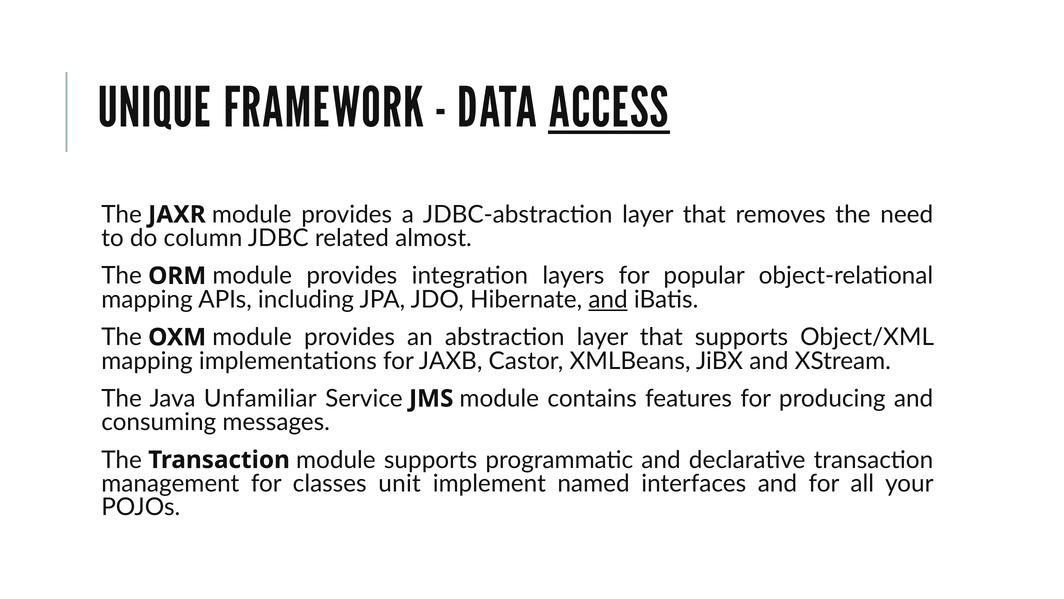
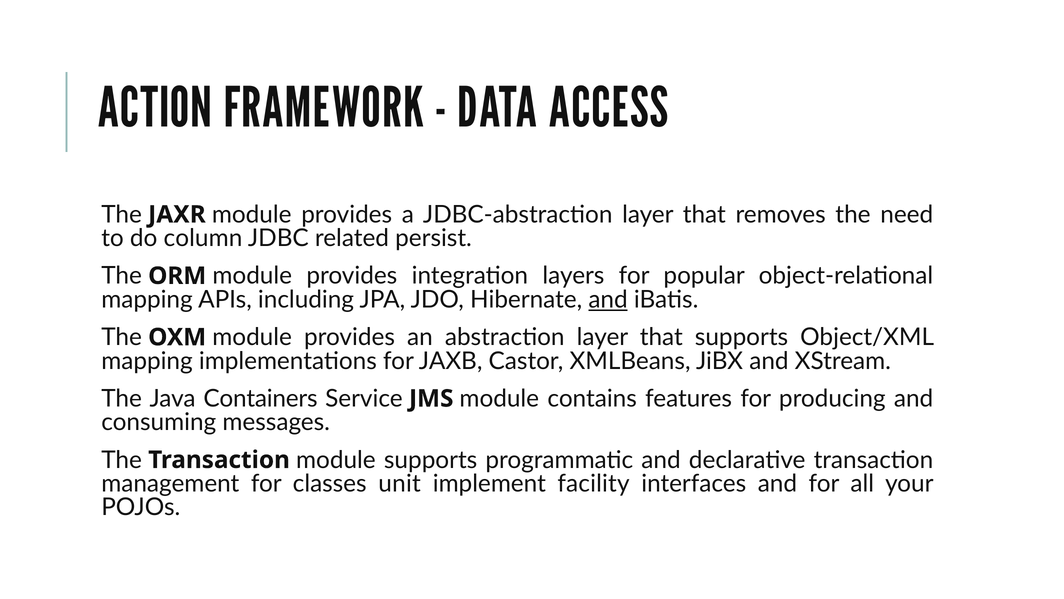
UNIQUE: UNIQUE -> ACTION
ACCESS underline: present -> none
almost: almost -> persist
Unfamiliar: Unfamiliar -> Containers
named: named -> facility
